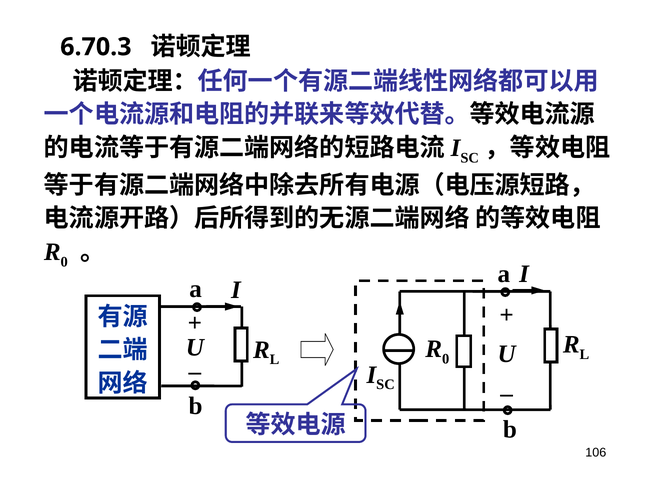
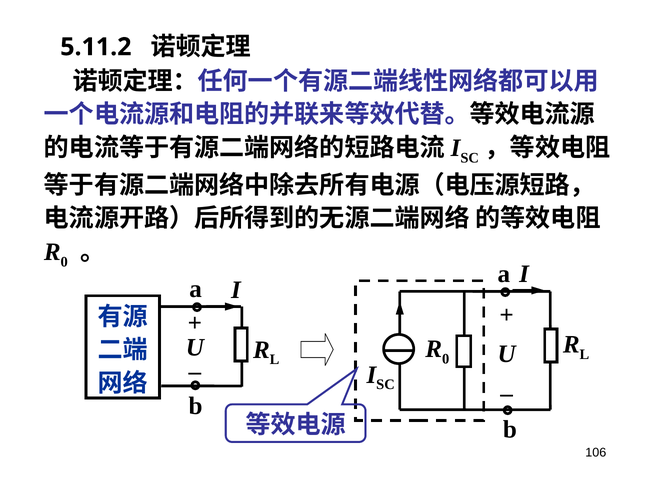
6.70.3: 6.70.3 -> 5.11.2
